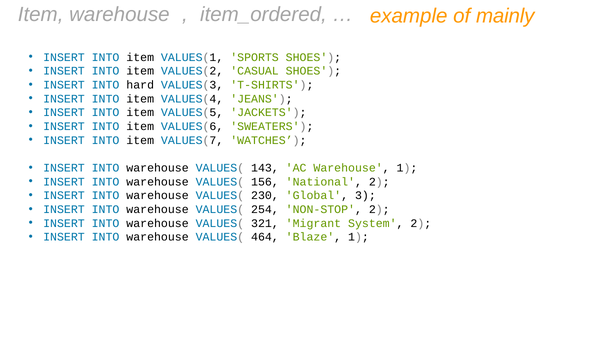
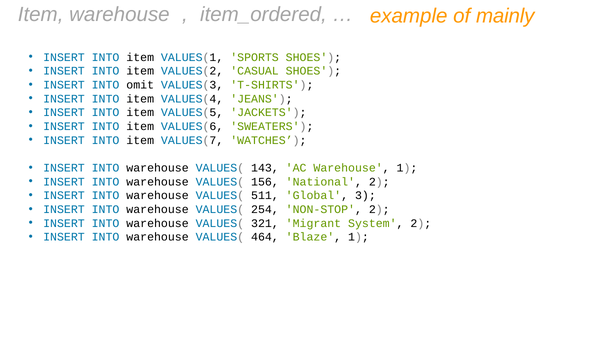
hard: hard -> omit
230: 230 -> 511
